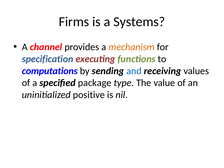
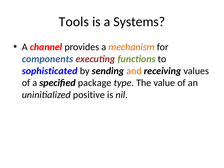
Firms: Firms -> Tools
specification: specification -> components
computations: computations -> sophisticated
and colour: blue -> orange
